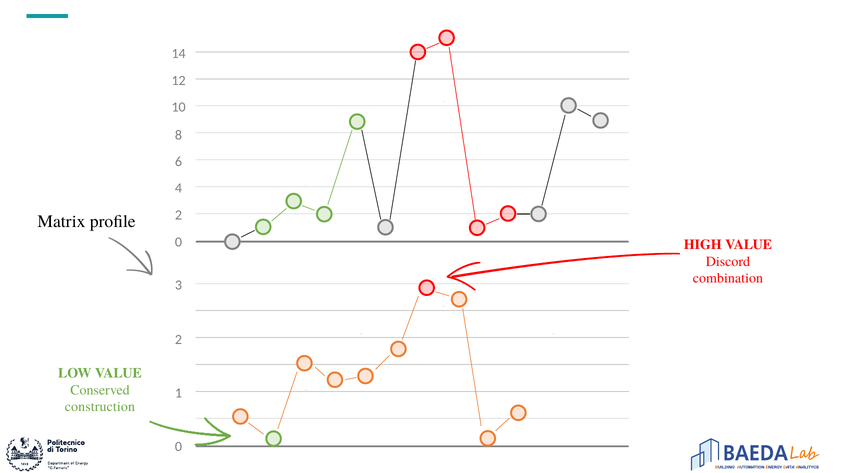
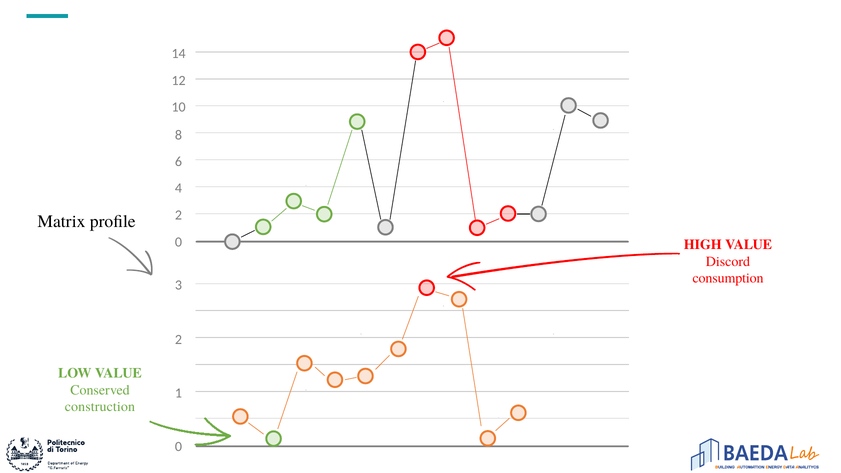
combination: combination -> consumption
